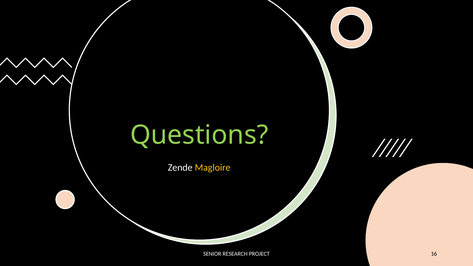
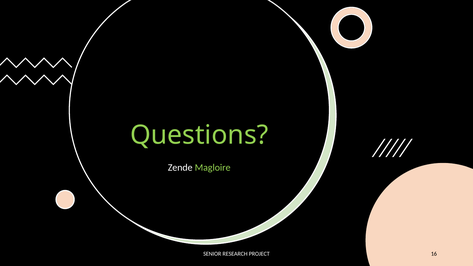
Magloire colour: yellow -> light green
